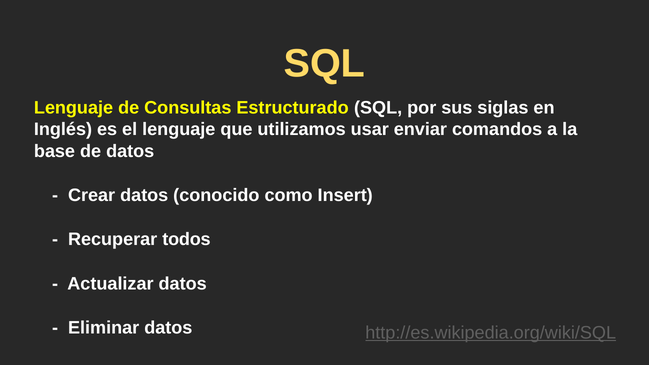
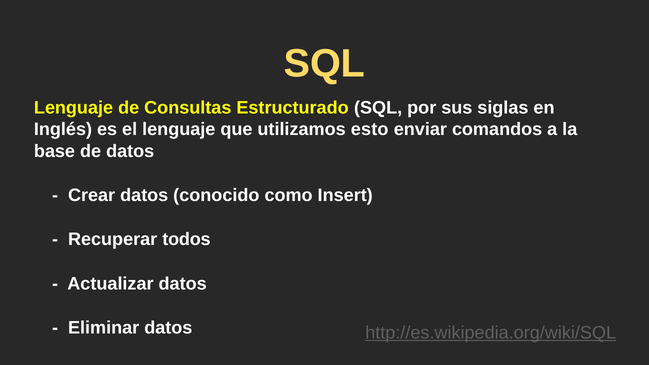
usar: usar -> esto
